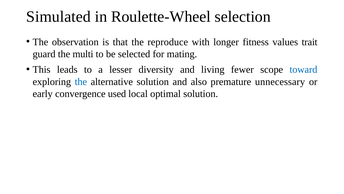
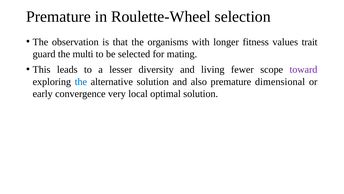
Simulated at (59, 16): Simulated -> Premature
reproduce: reproduce -> organisms
toward colour: blue -> purple
unnecessary: unnecessary -> dimensional
used: used -> very
